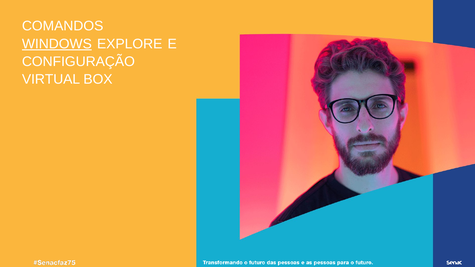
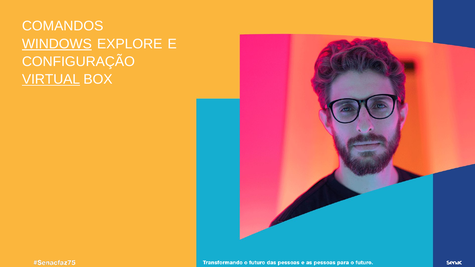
VIRTUAL underline: none -> present
